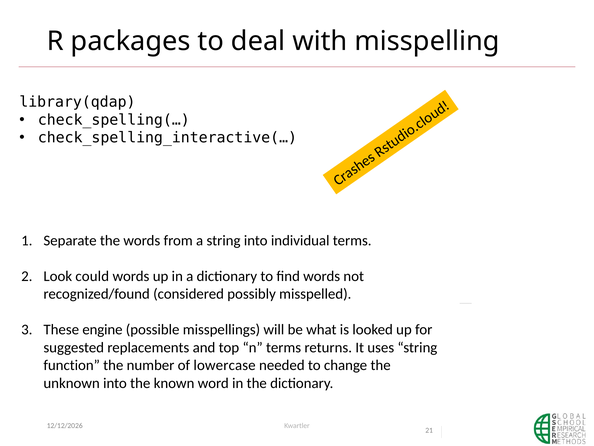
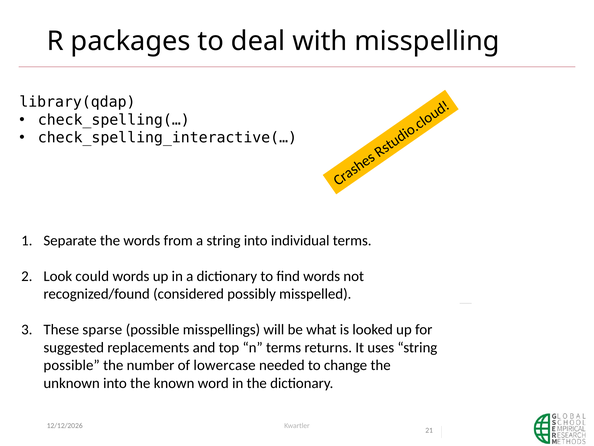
engine: engine -> sparse
function at (72, 365): function -> possible
